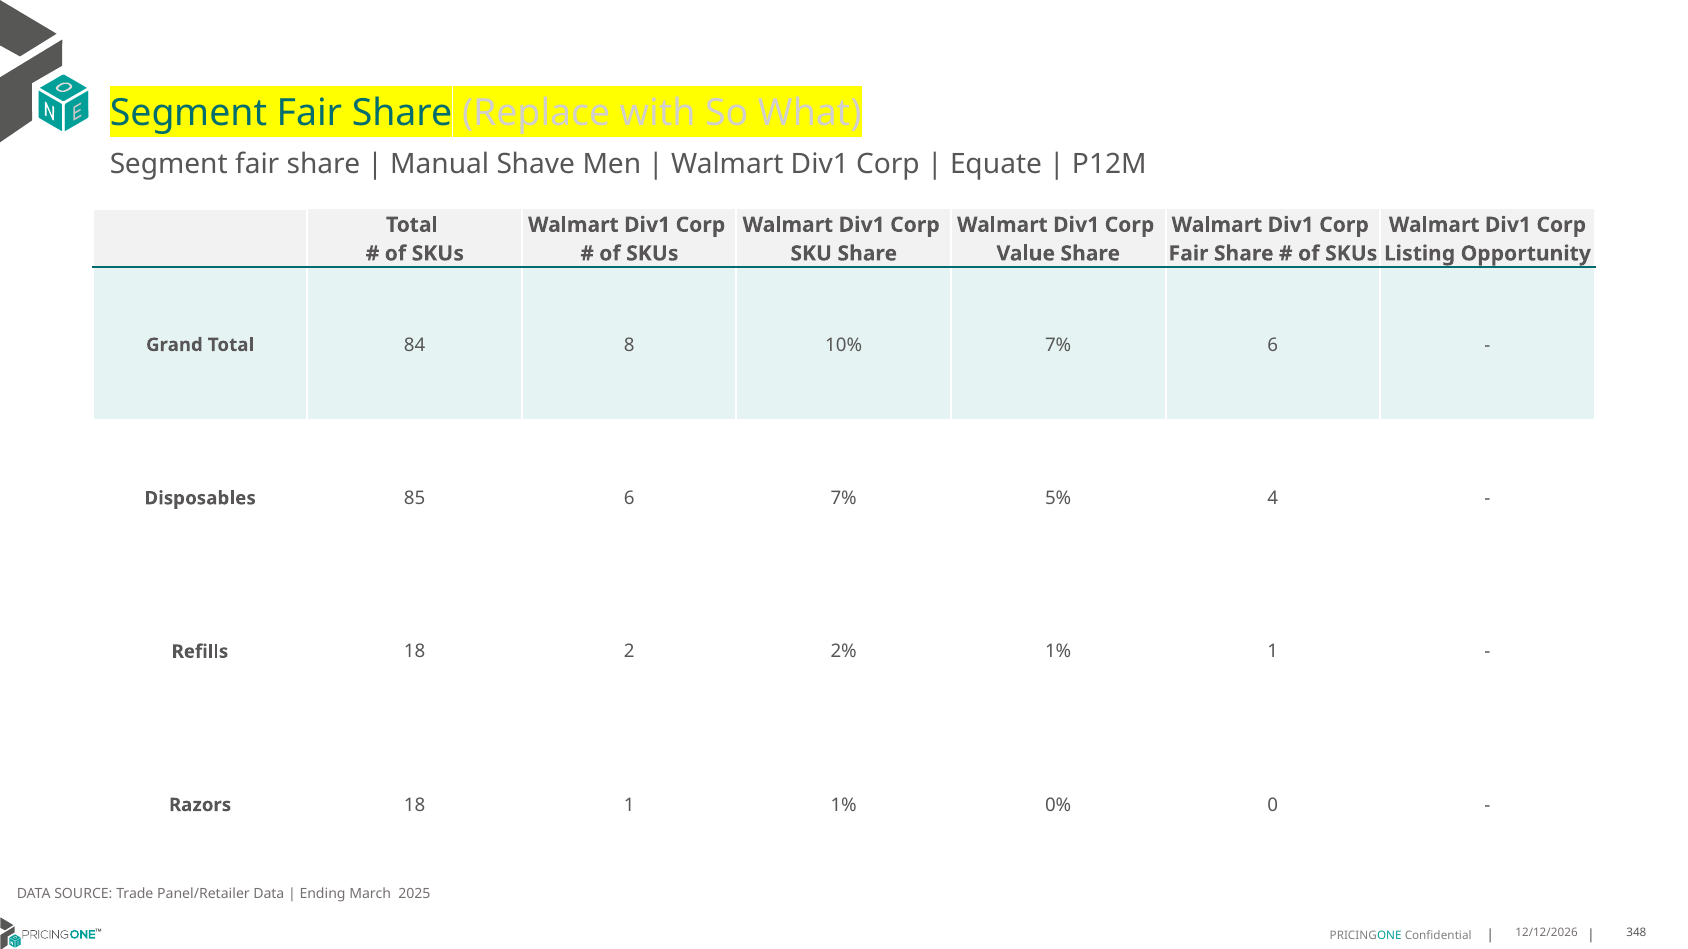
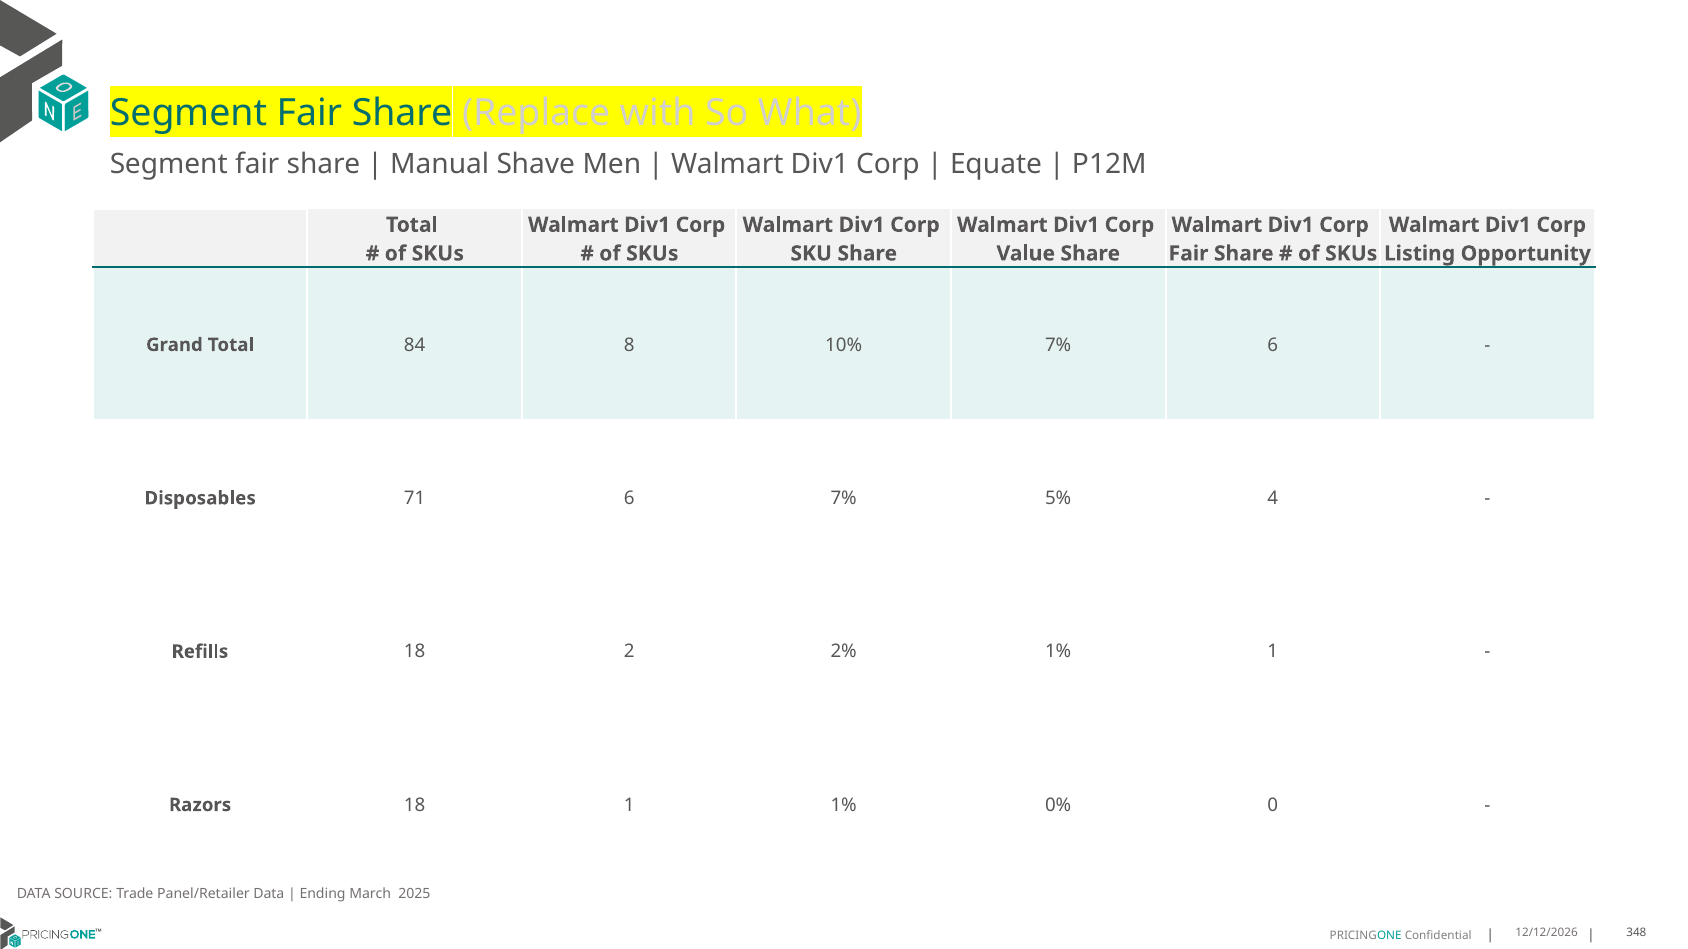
85: 85 -> 71
